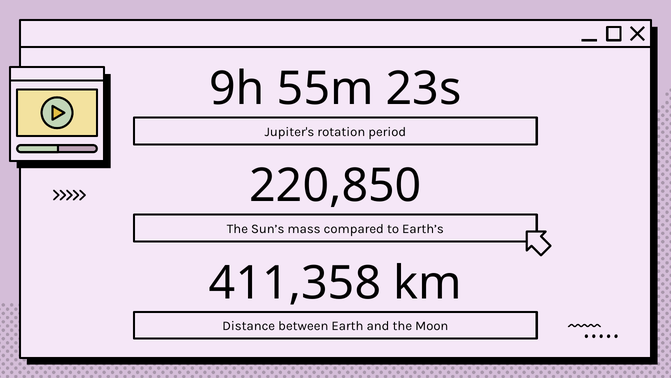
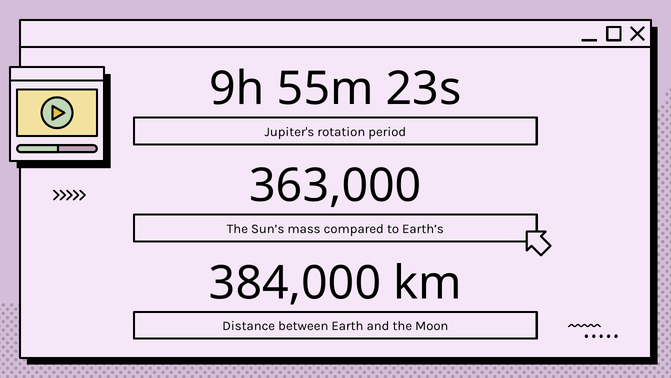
220,850: 220,850 -> 363,000
411,358: 411,358 -> 384,000
